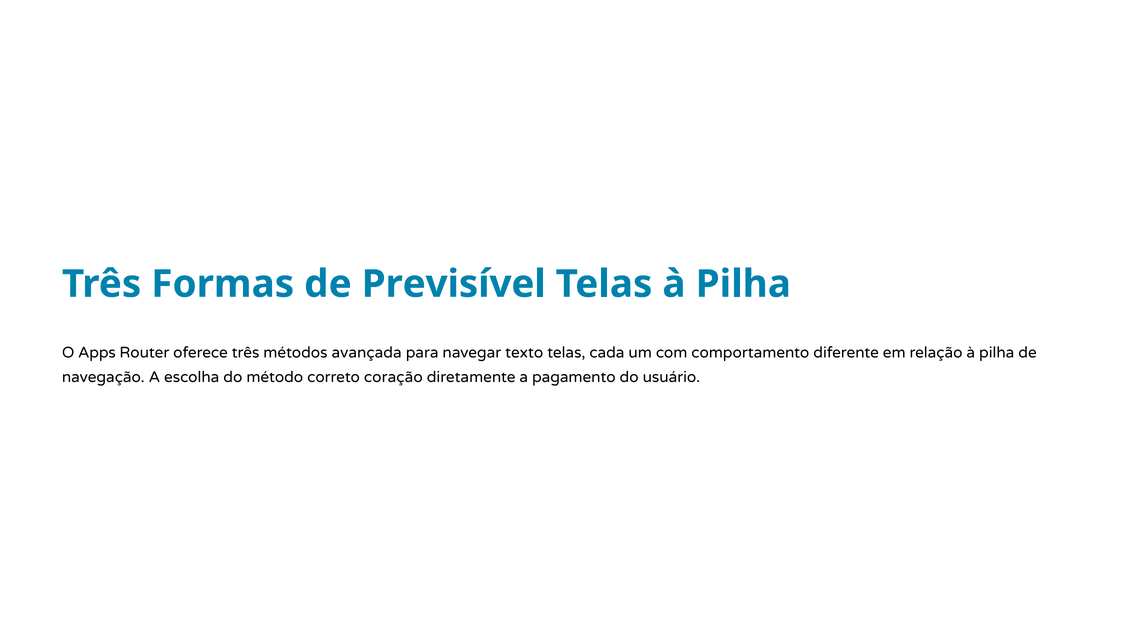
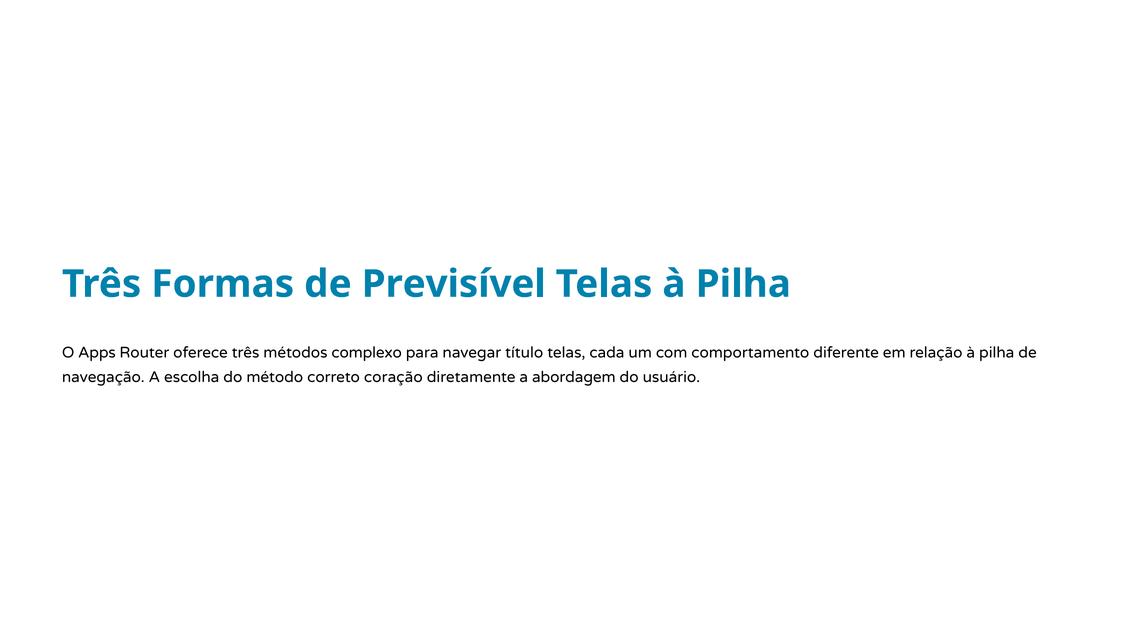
avançada: avançada -> complexo
texto: texto -> título
pagamento: pagamento -> abordagem
